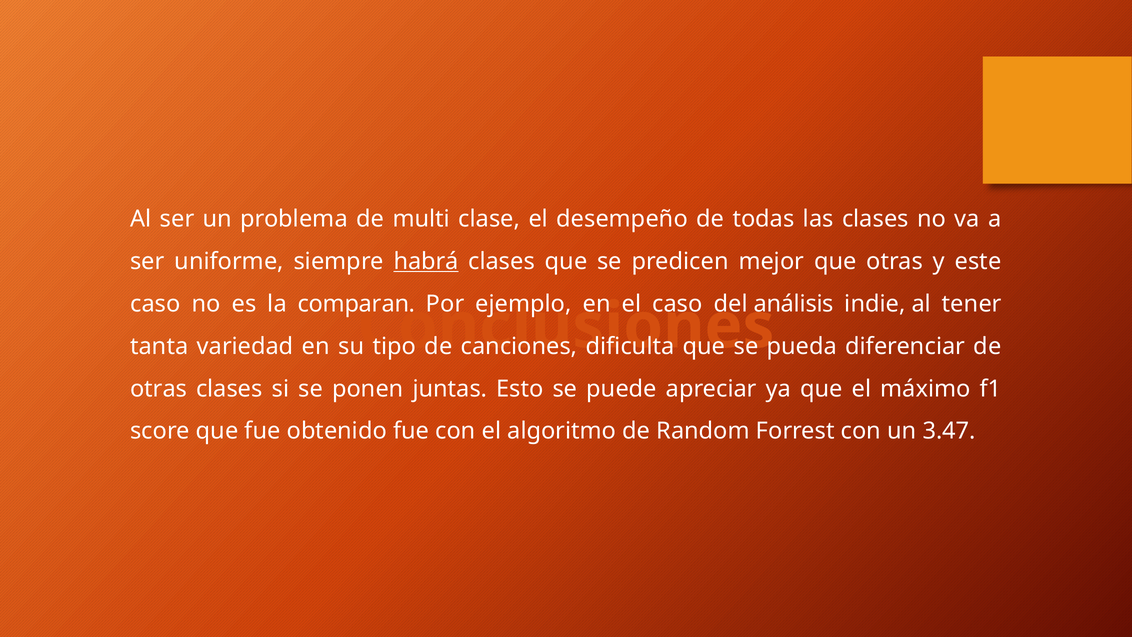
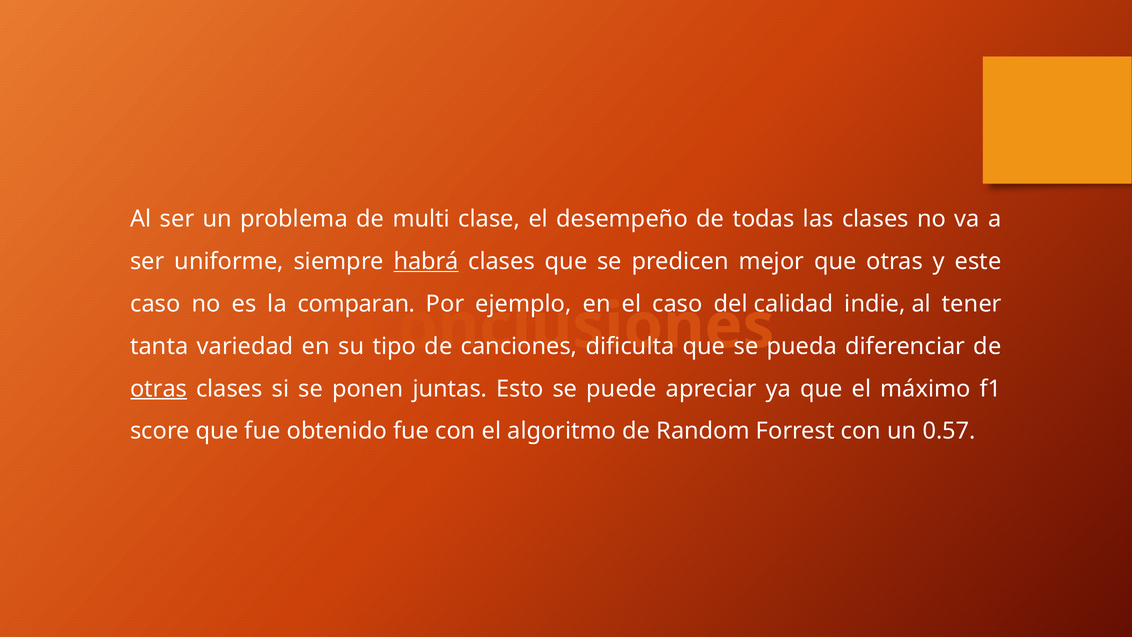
análisis: análisis -> calidad
otras at (159, 389) underline: none -> present
3.47: 3.47 -> 0.57
